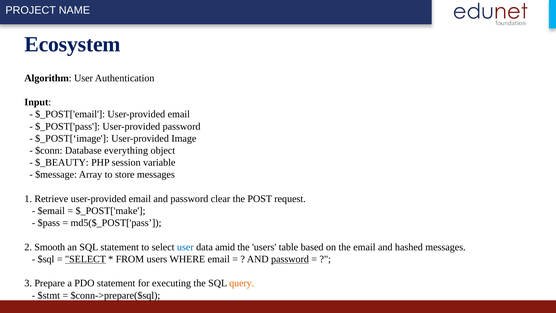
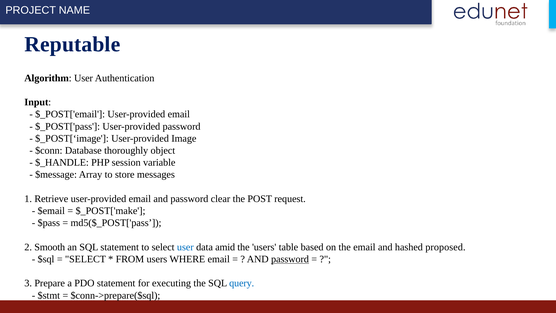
Ecosystem: Ecosystem -> Reputable
everything: everything -> thoroughly
$_BEAUTY: $_BEAUTY -> $_HANDLE
hashed messages: messages -> proposed
SELECT at (85, 259) underline: present -> none
query colour: orange -> blue
